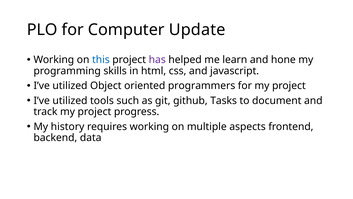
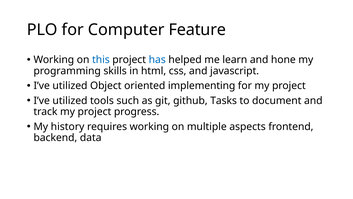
Update: Update -> Feature
has colour: purple -> blue
programmers: programmers -> implementing
